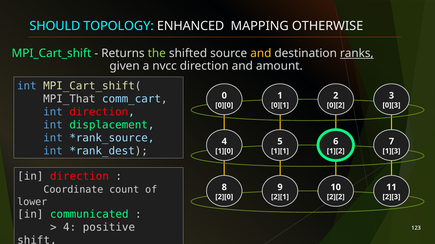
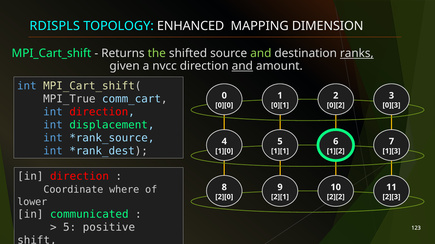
SHOULD: SHOULD -> RDISPLS
OTHERWISE: OTHERWISE -> DIMENSION
and at (261, 53) colour: yellow -> light green
and at (242, 66) underline: none -> present
MPI_That: MPI_That -> MPI_True
count: count -> where
4 at (70, 228): 4 -> 5
